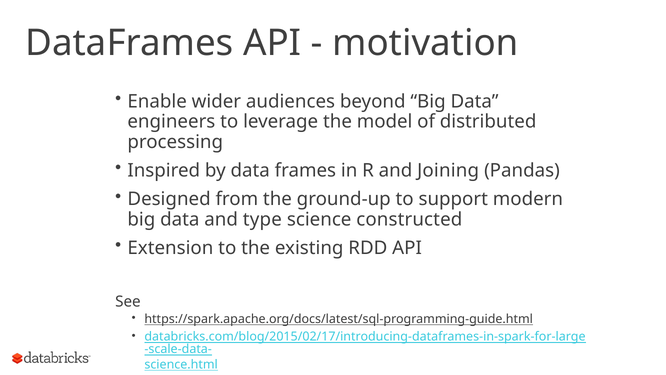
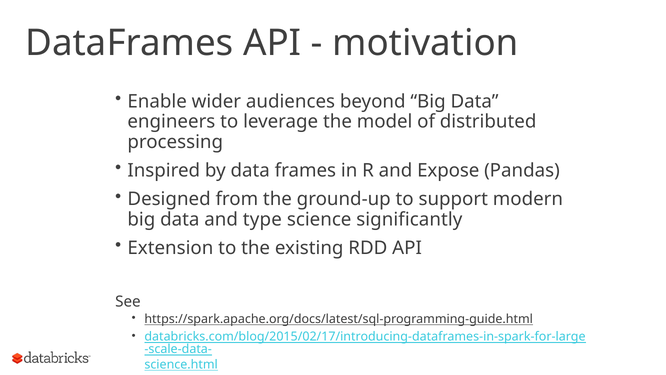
Joining: Joining -> Expose
constructed: constructed -> significantly
